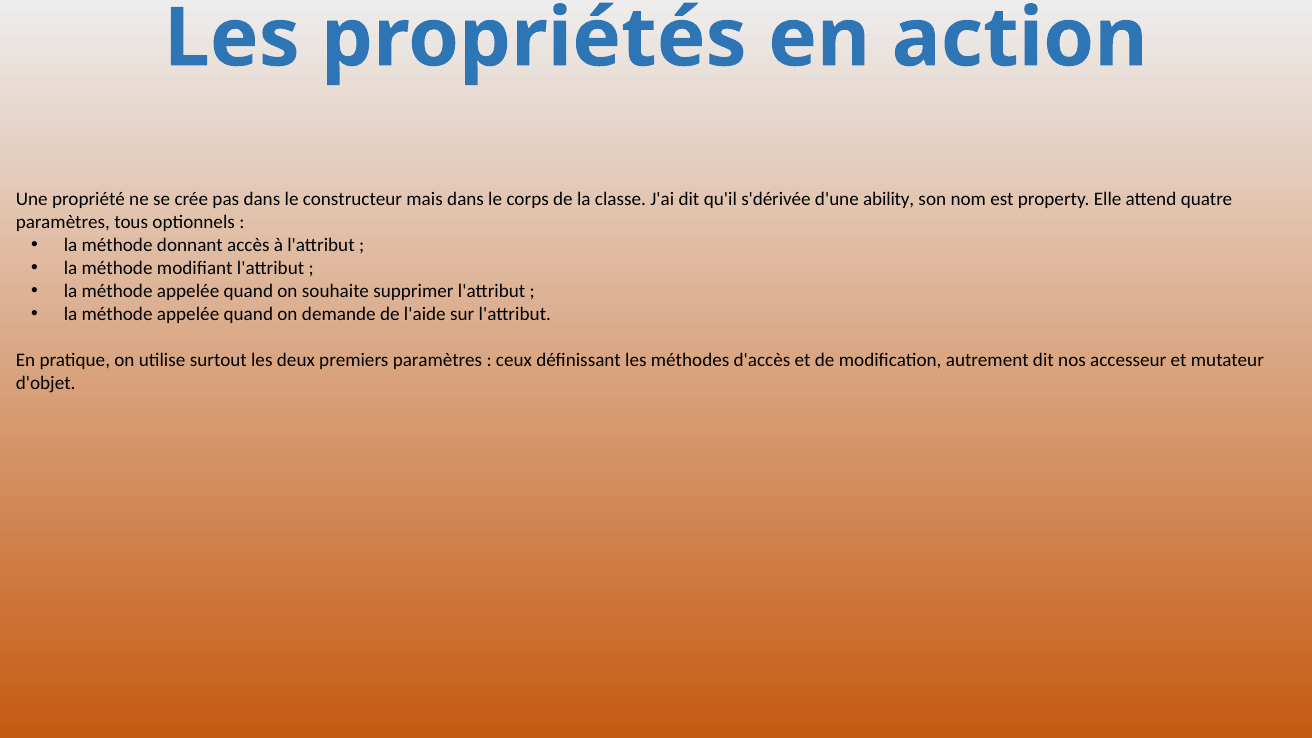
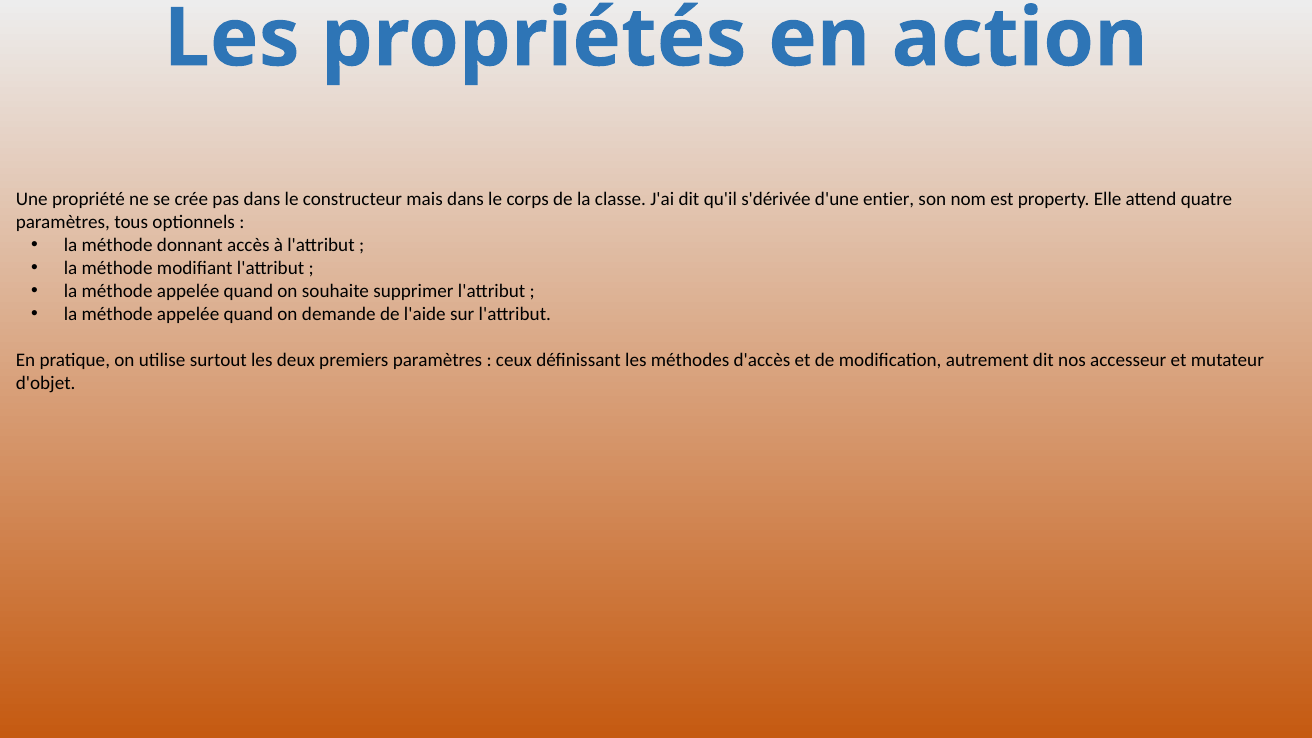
ability: ability -> entier
